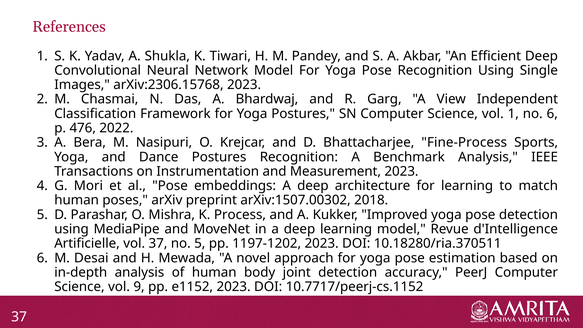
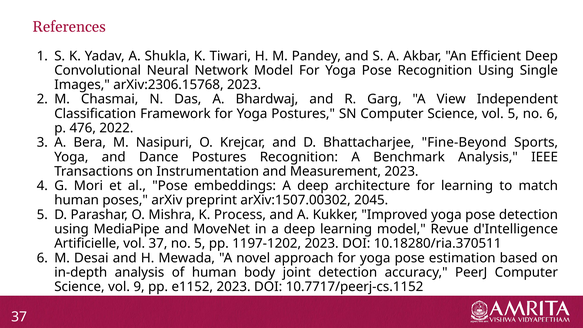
vol 1: 1 -> 5
Fine-Process: Fine-Process -> Fine-Beyond
2018: 2018 -> 2045
